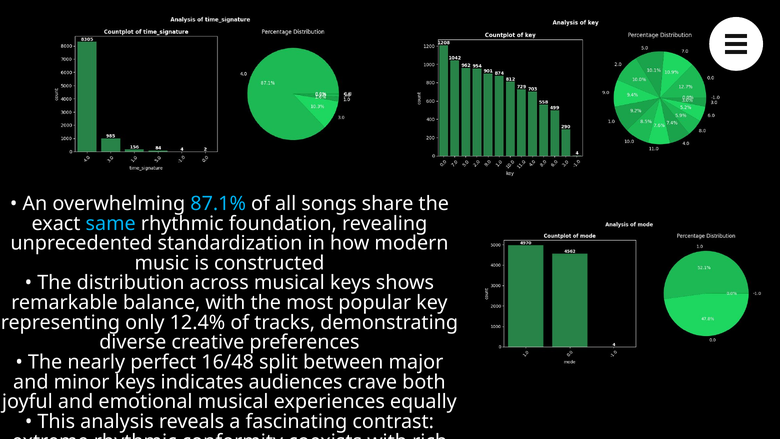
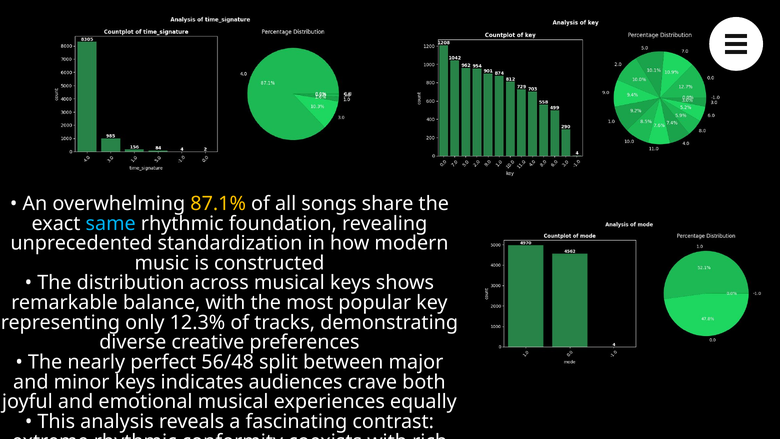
87.1% colour: light blue -> yellow
12.4%: 12.4% -> 12.3%
16/48: 16/48 -> 56/48
